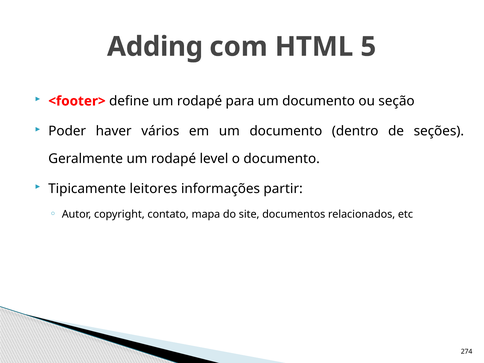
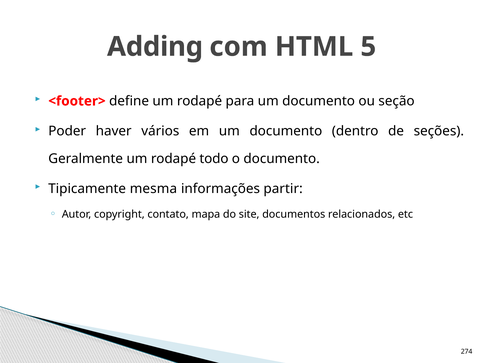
level: level -> todo
leitores: leitores -> mesma
